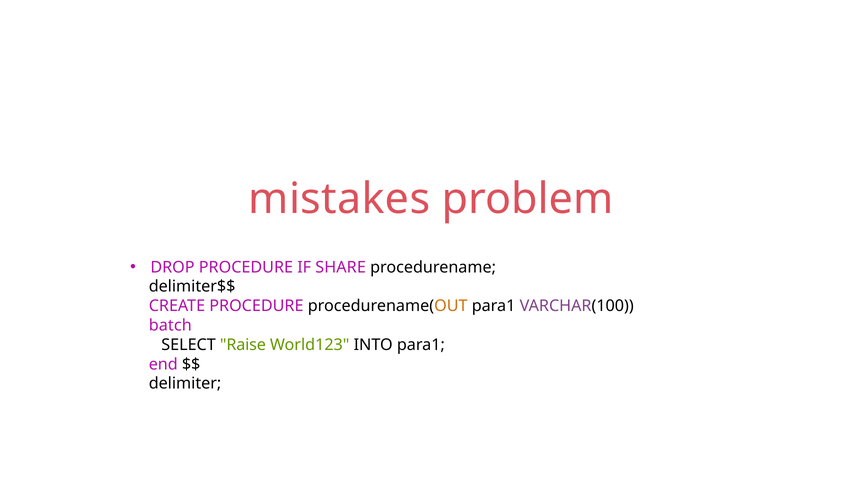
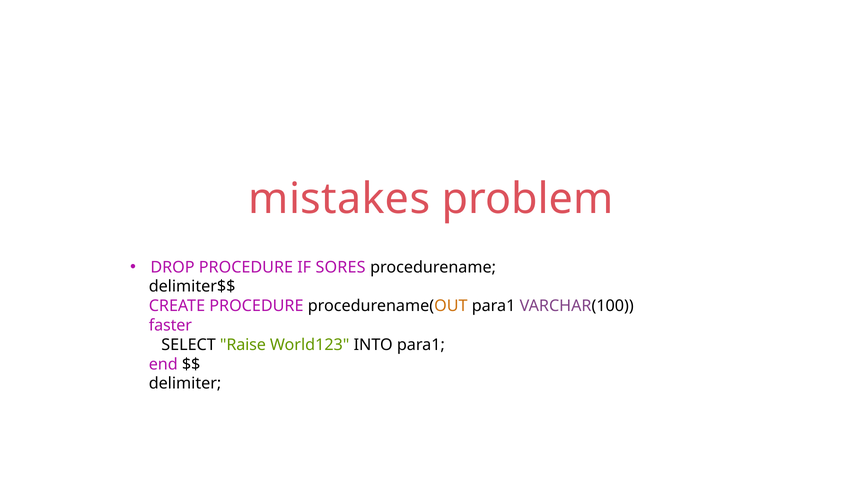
SHARE: SHARE -> SORES
batch: batch -> faster
